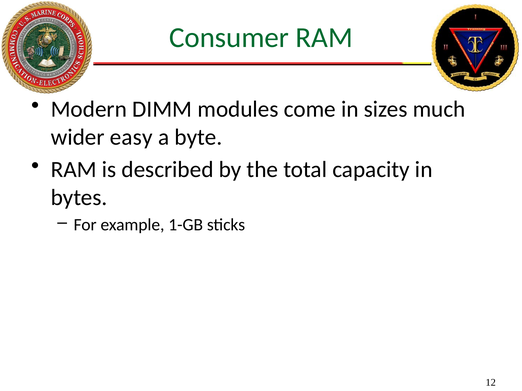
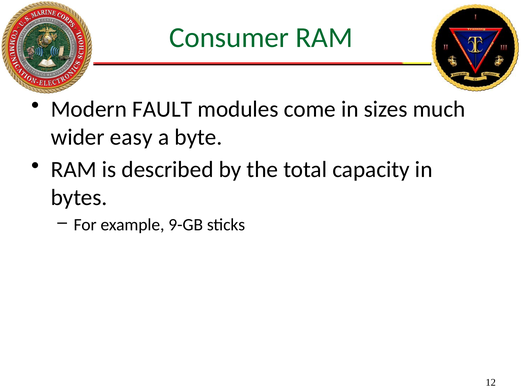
DIMM: DIMM -> FAULT
1-GB: 1-GB -> 9-GB
